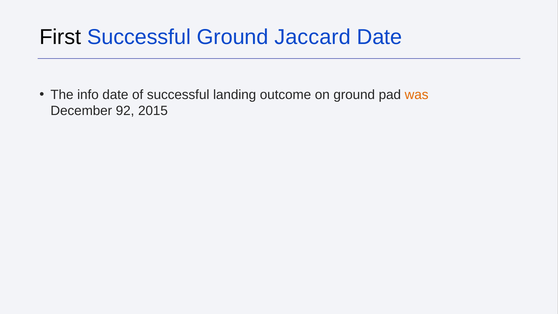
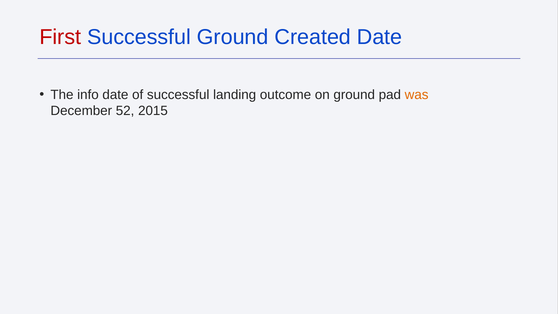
First colour: black -> red
Jaccard: Jaccard -> Created
92: 92 -> 52
